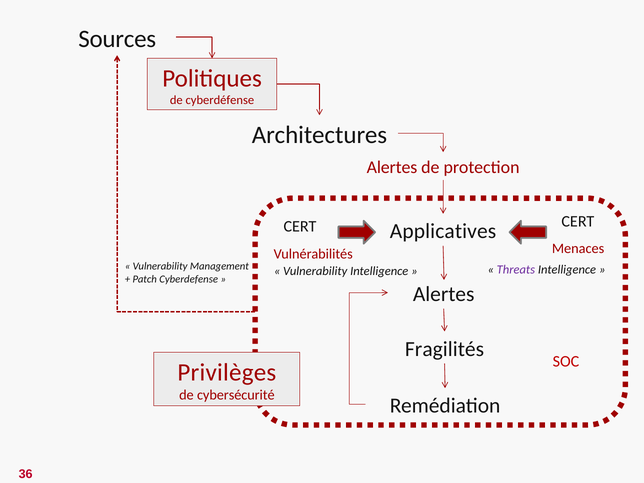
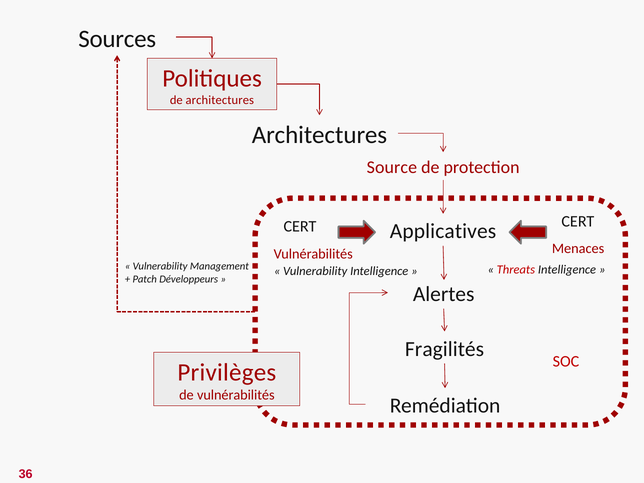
de cyberdéfense: cyberdéfense -> architectures
Alertes at (392, 167): Alertes -> Source
Threats colour: purple -> red
Cyberdefense: Cyberdefense -> Développeurs
de cybersécurité: cybersécurité -> vulnérabilités
